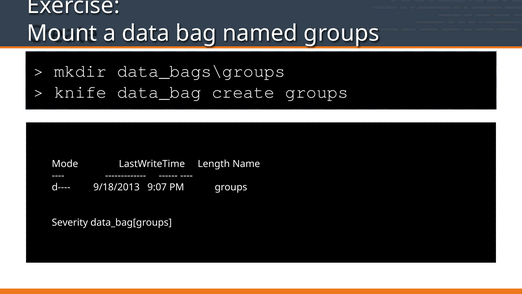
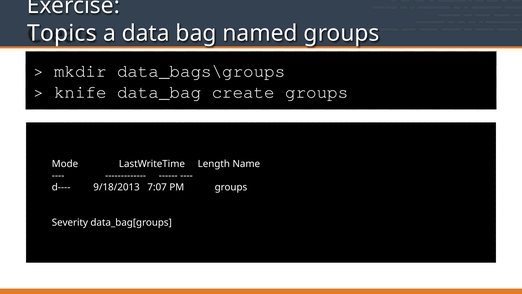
Mount: Mount -> Topics
9:07: 9:07 -> 7:07
